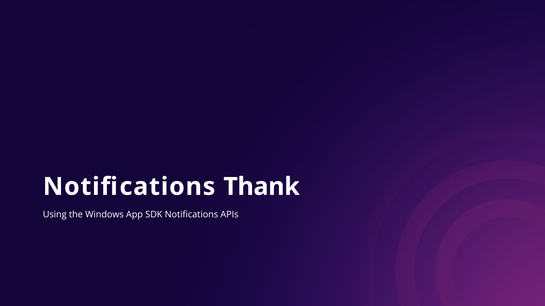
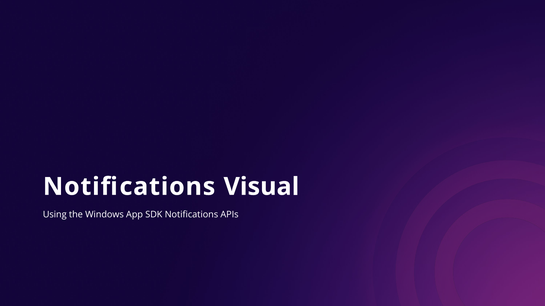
Thank: Thank -> Visual
